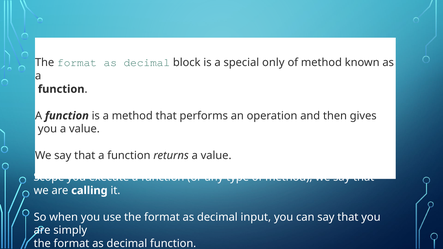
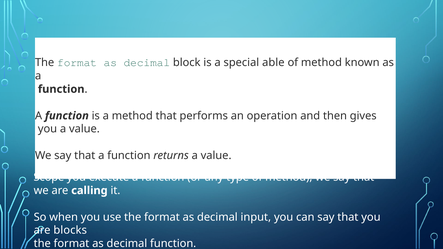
only: only -> able
simply: simply -> blocks
